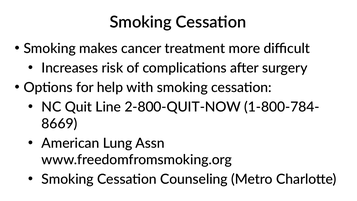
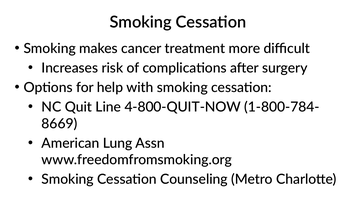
2-800-QUIT-NOW: 2-800-QUIT-NOW -> 4-800-QUIT-NOW
